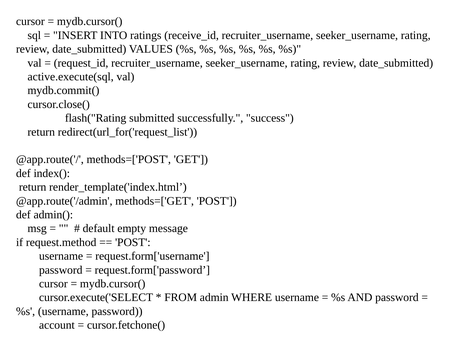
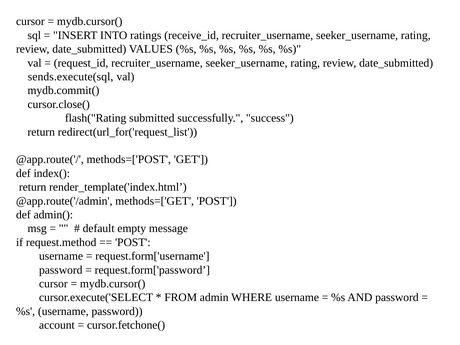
active.execute(sql: active.execute(sql -> sends.execute(sql
